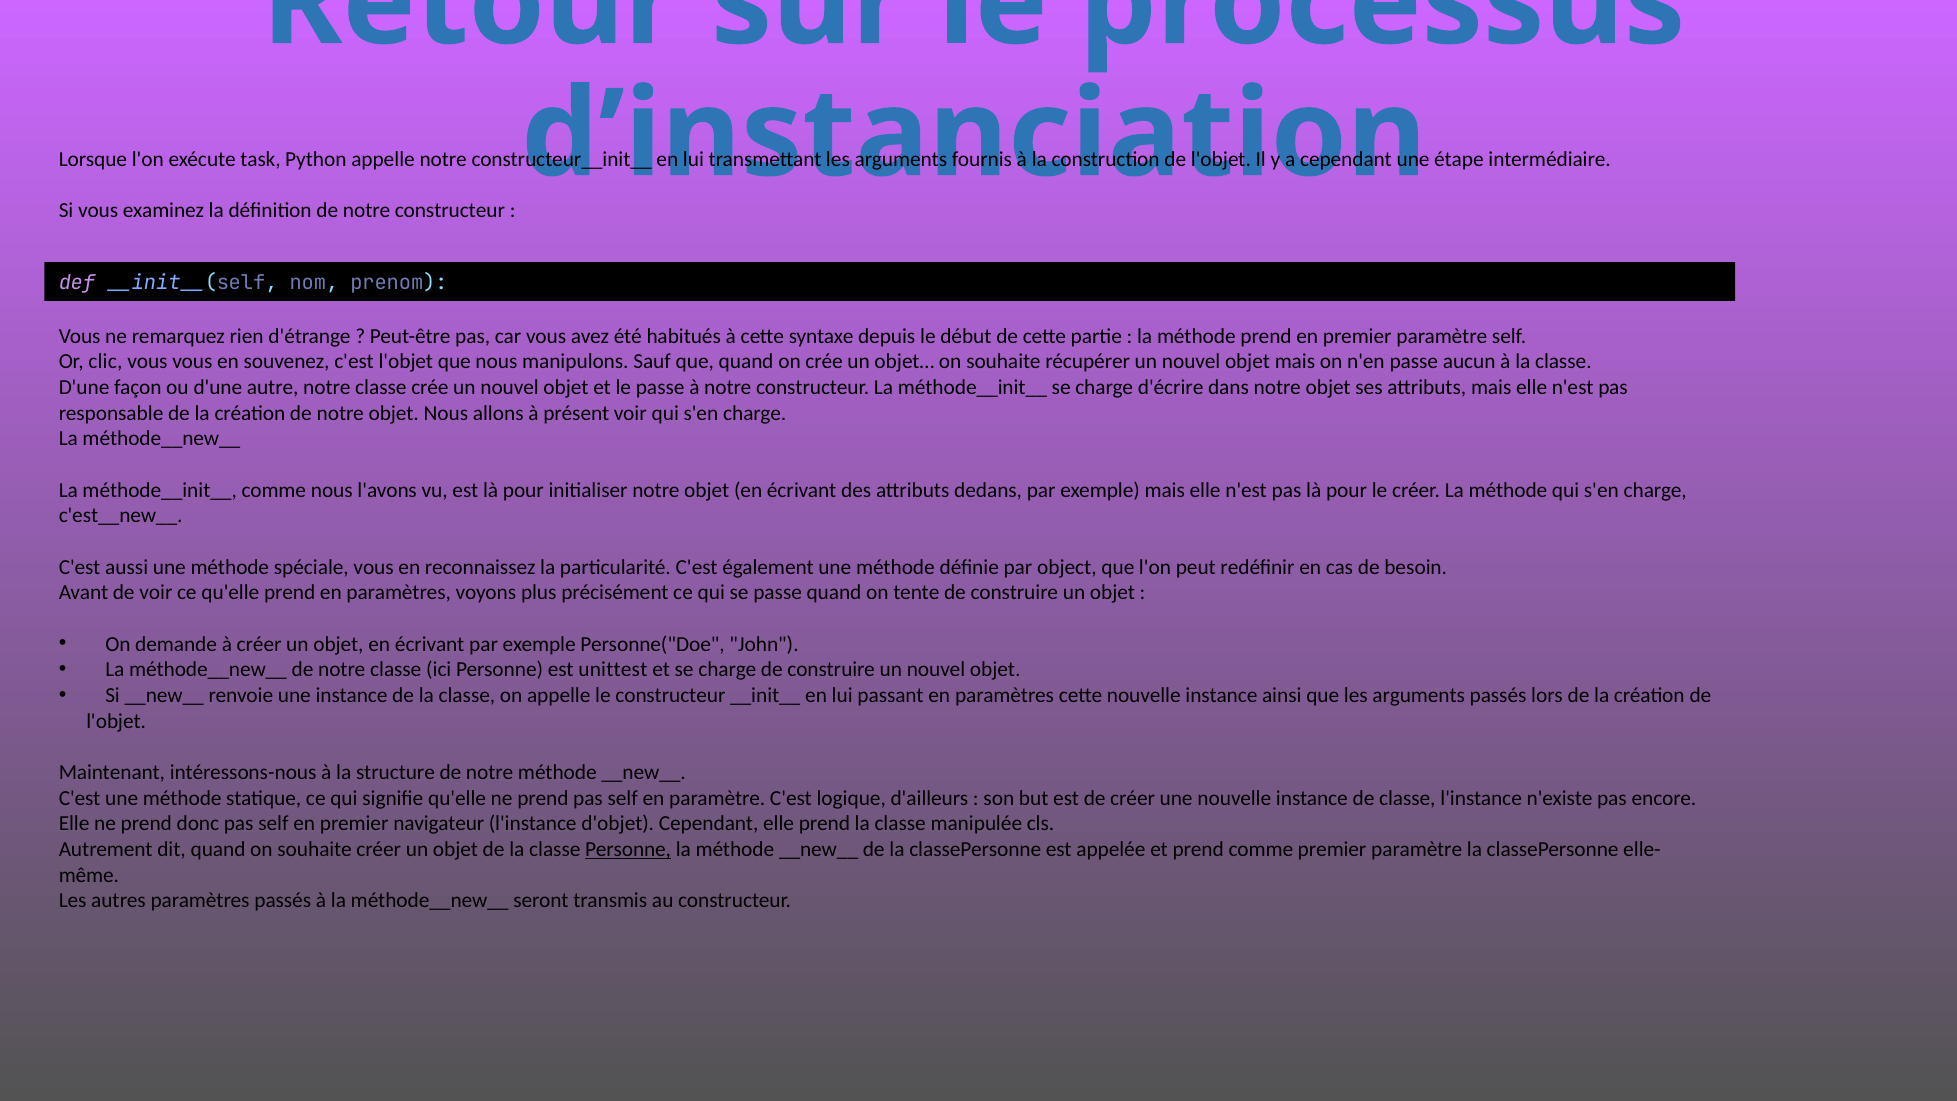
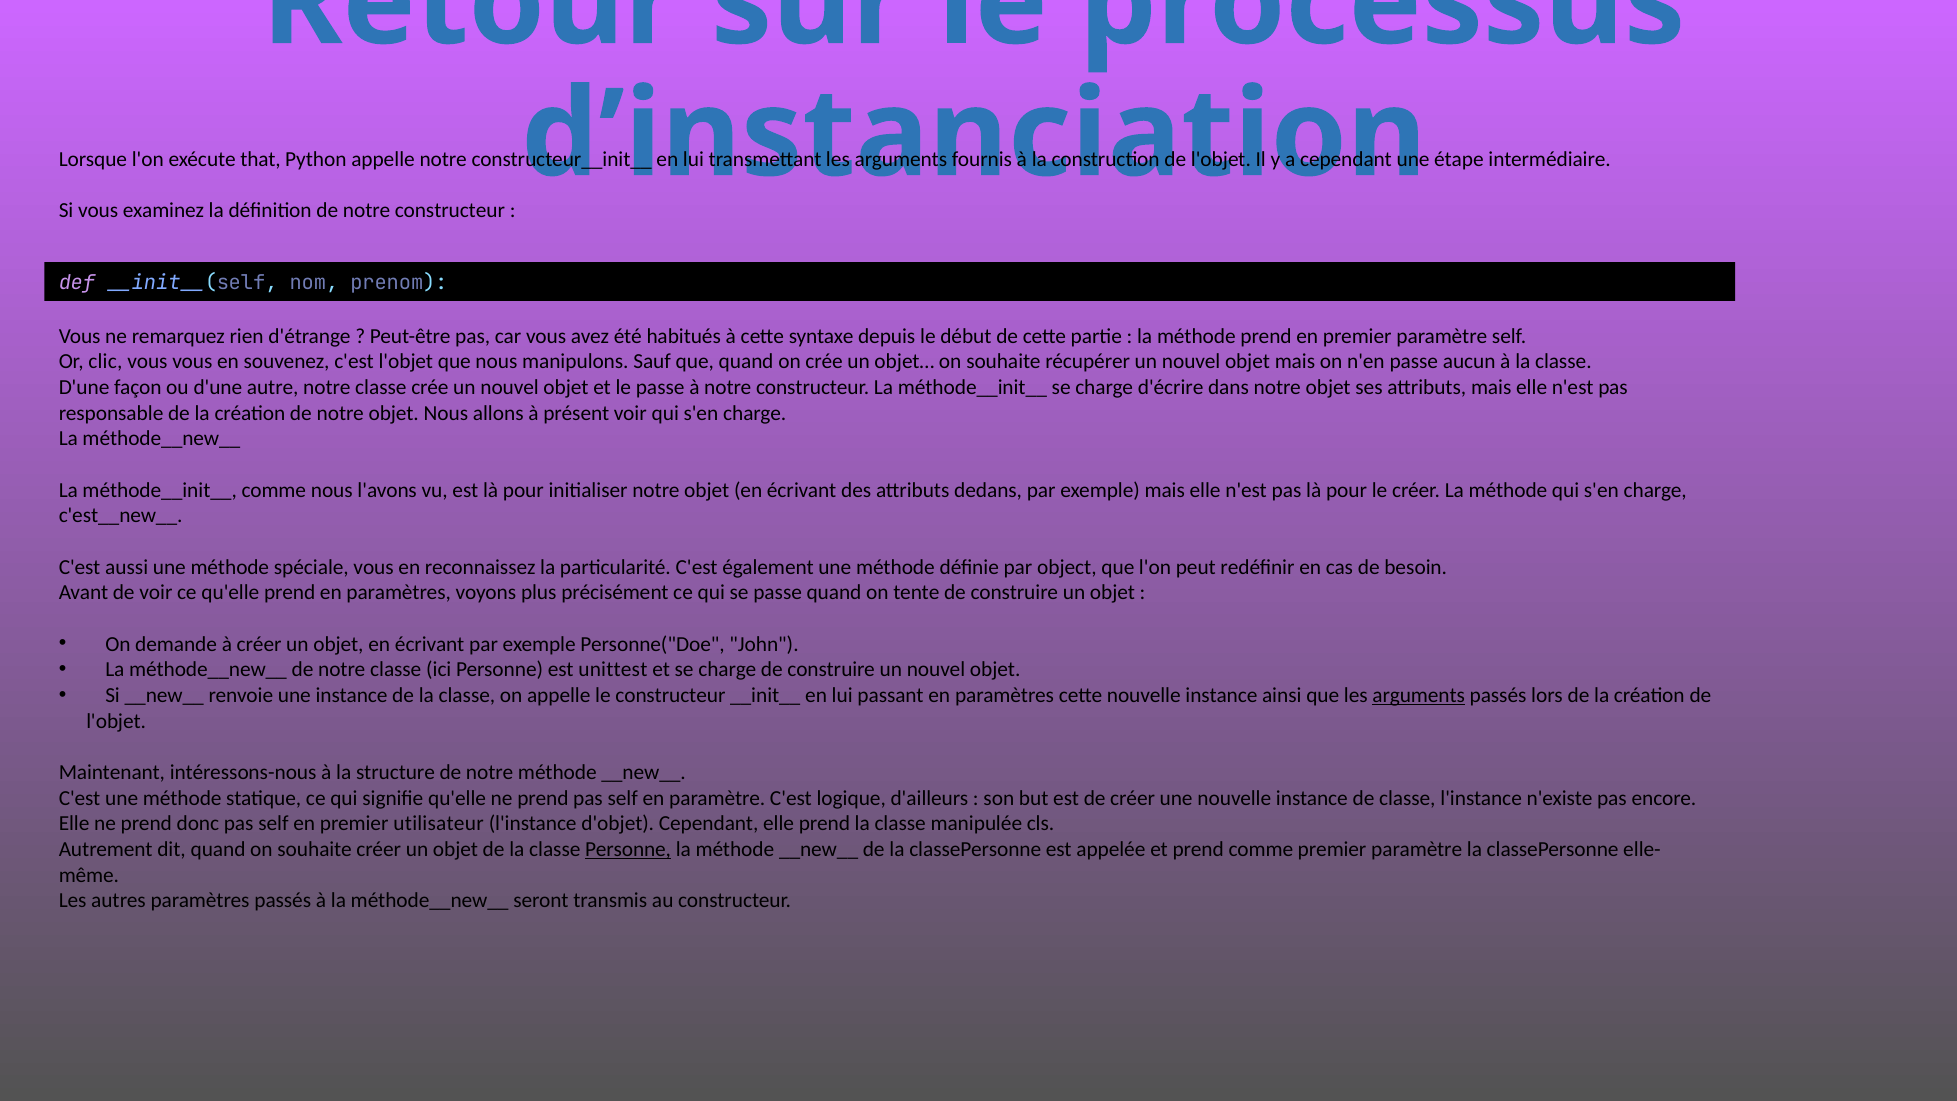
task: task -> that
arguments at (1419, 695) underline: none -> present
navigateur: navigateur -> utilisateur
